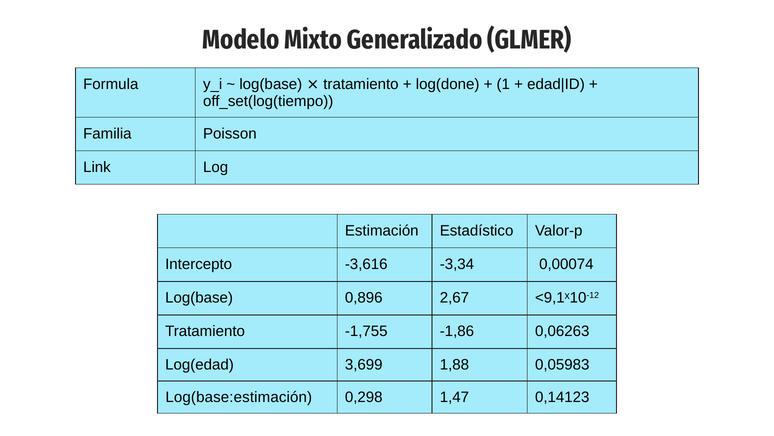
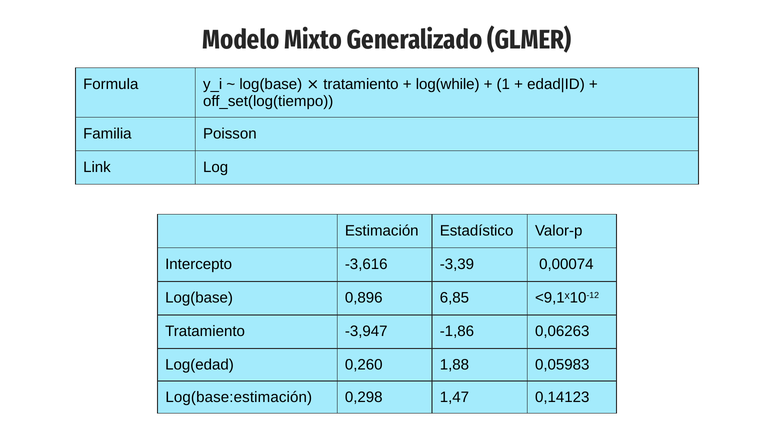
log(done: log(done -> log(while
-3,34: -3,34 -> -3,39
2,67: 2,67 -> 6,85
-1,755: -1,755 -> -3,947
3,699: 3,699 -> 0,260
